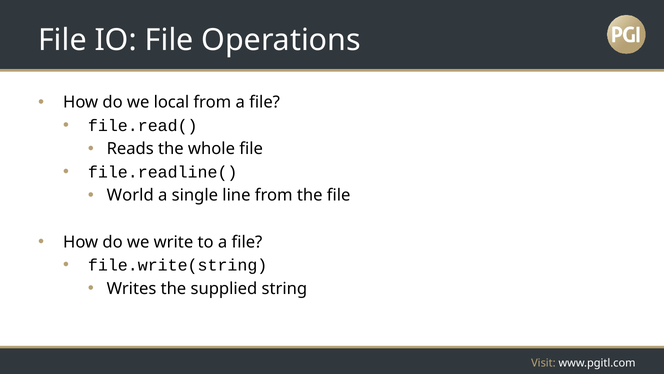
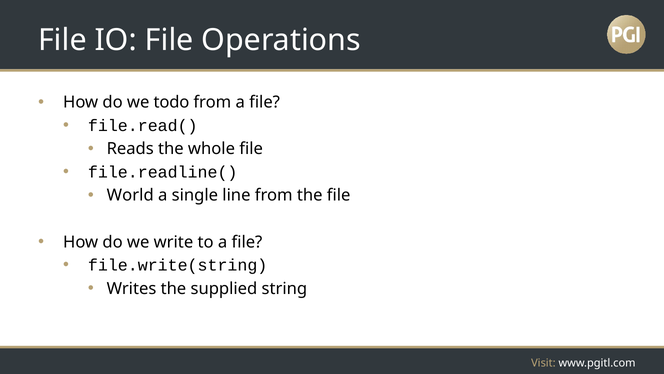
local: local -> todo
